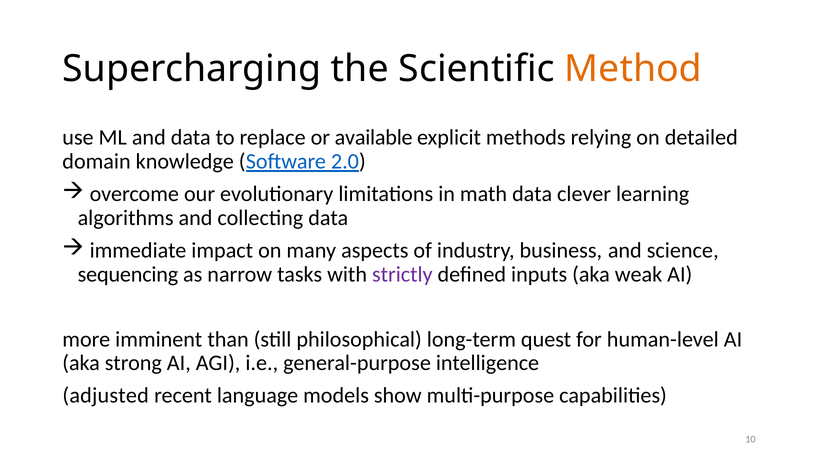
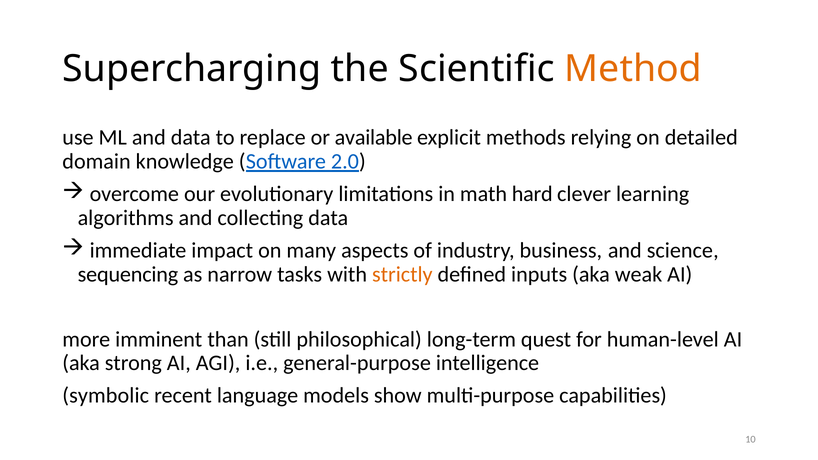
math data: data -> hard
strictly colour: purple -> orange
adjusted: adjusted -> symbolic
